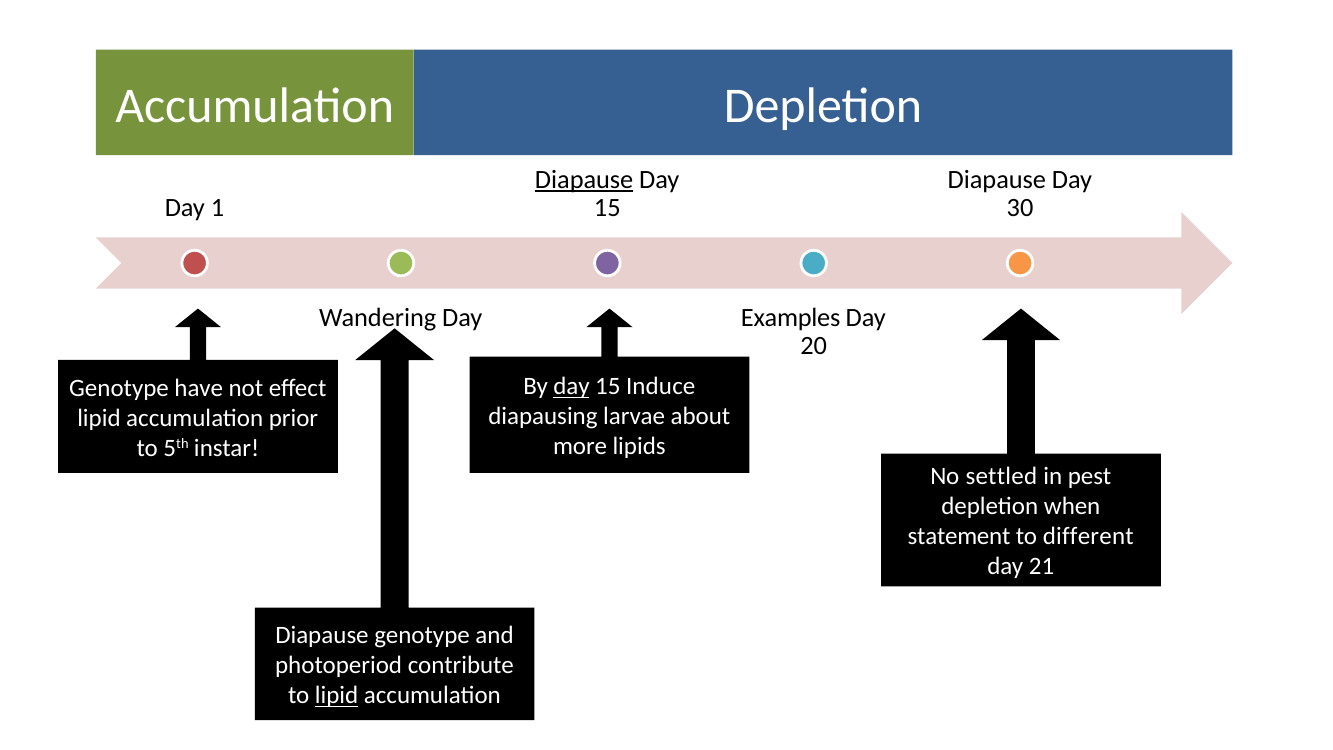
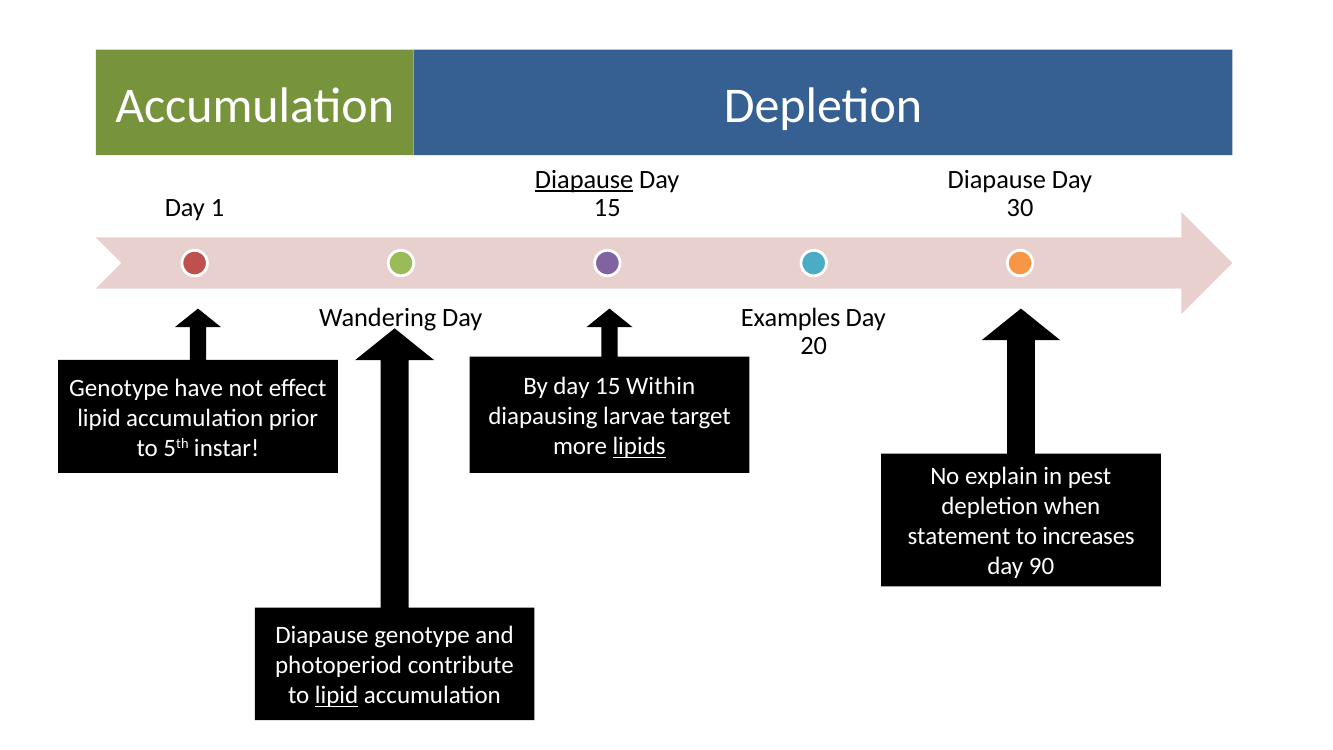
day at (572, 386) underline: present -> none
Induce: Induce -> Within
about: about -> target
lipids underline: none -> present
settled: settled -> explain
different: different -> increases
21: 21 -> 90
